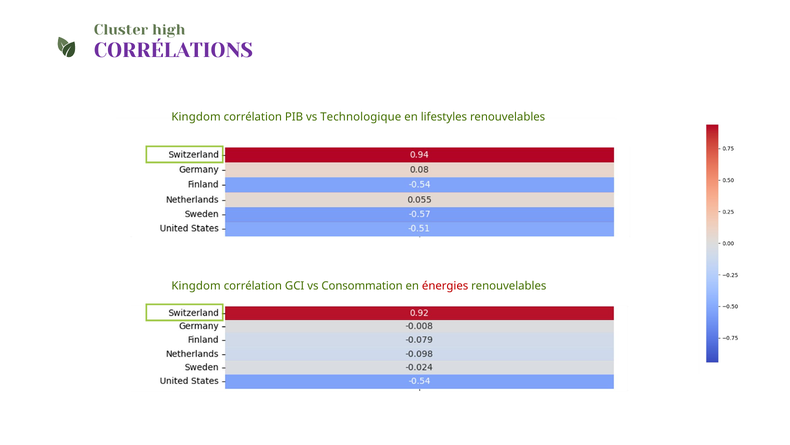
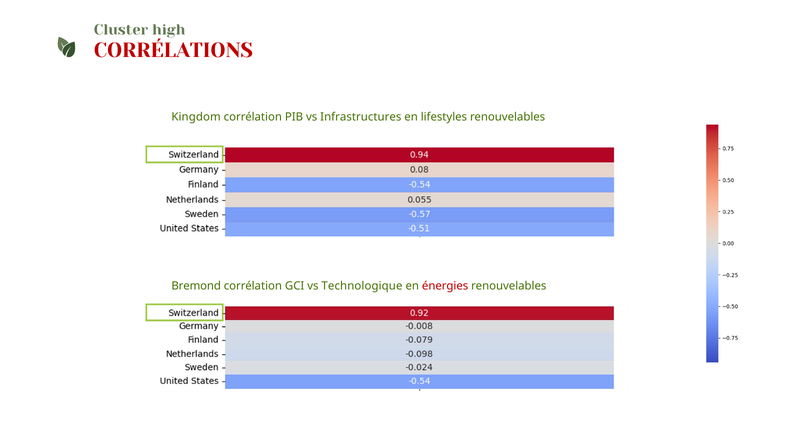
CORRÉLATIONS colour: purple -> red
Technologique: Technologique -> Infrastructures
Kingdom at (196, 286): Kingdom -> Bremond
Consommation: Consommation -> Technologique
